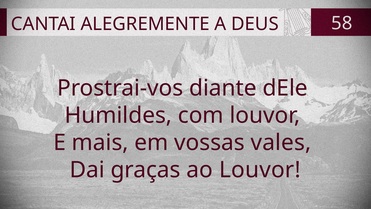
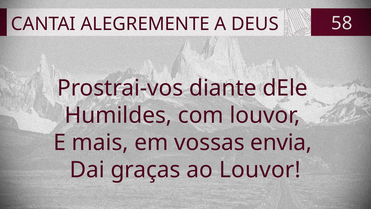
vales: vales -> envia
